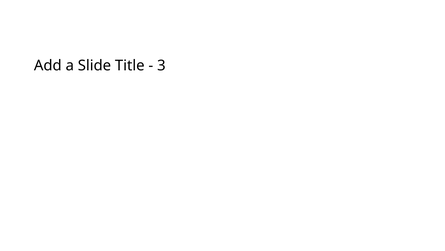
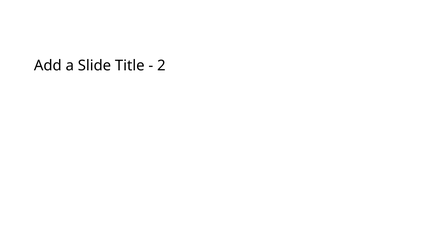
3: 3 -> 2
